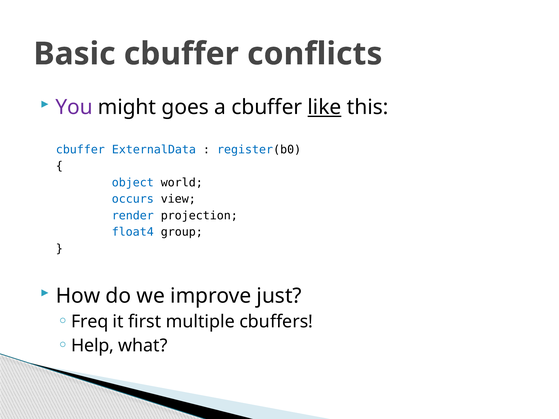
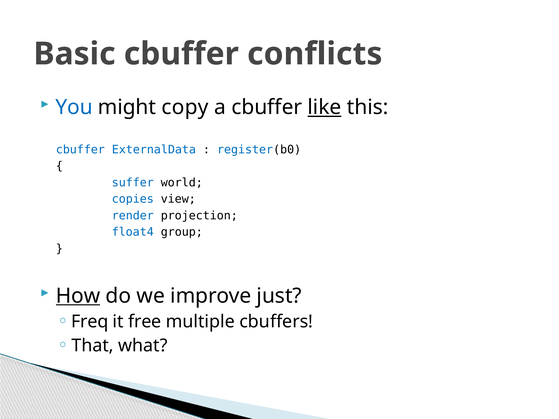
You colour: purple -> blue
goes: goes -> copy
object: object -> suffer
occurs: occurs -> copies
How underline: none -> present
first: first -> free
Help: Help -> That
